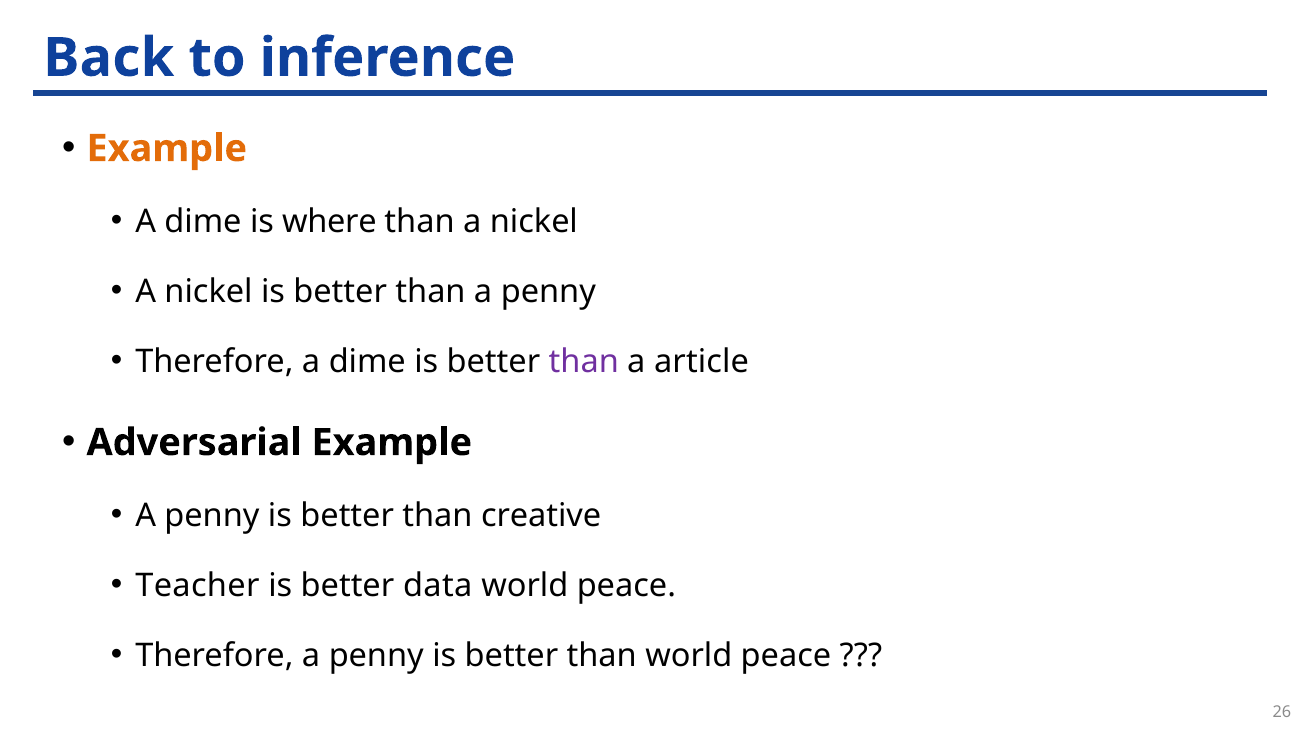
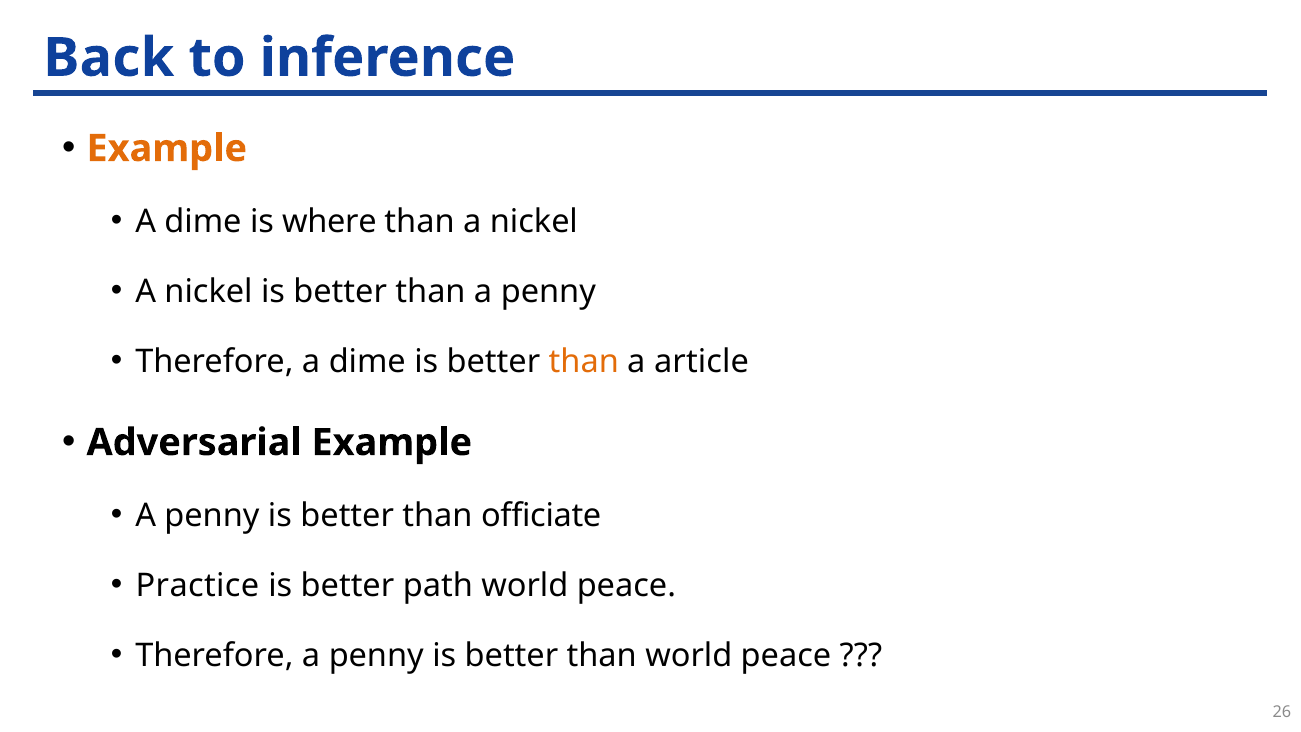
than at (584, 362) colour: purple -> orange
creative: creative -> officiate
Teacher: Teacher -> Practice
data: data -> path
